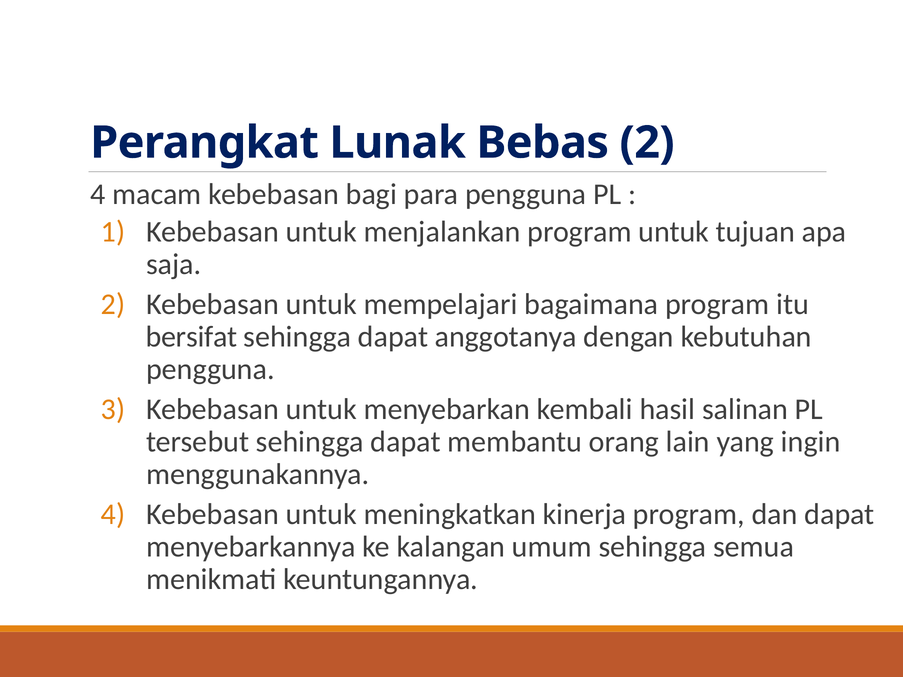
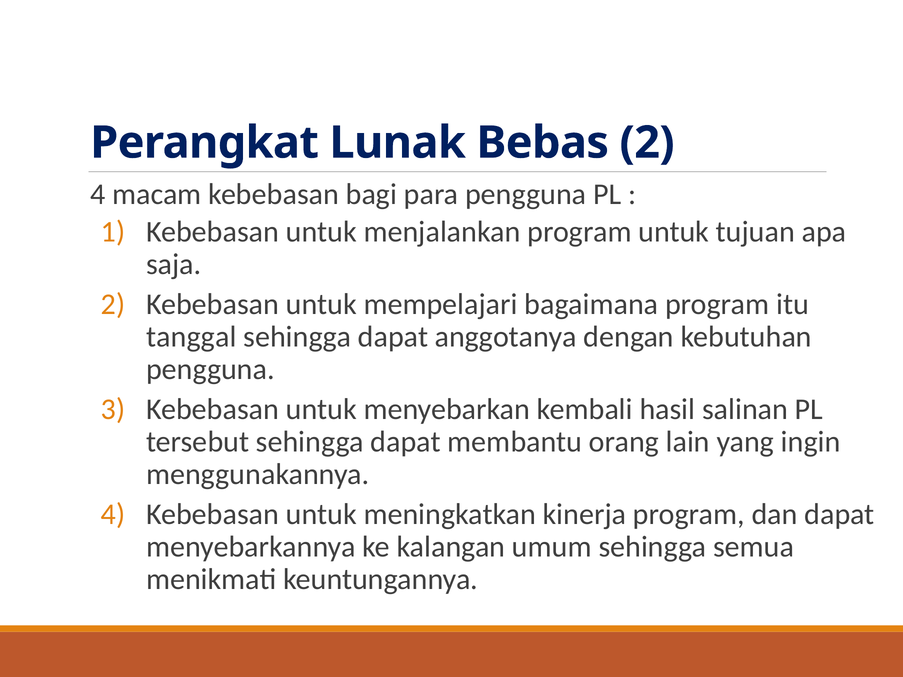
bersifat: bersifat -> tanggal
